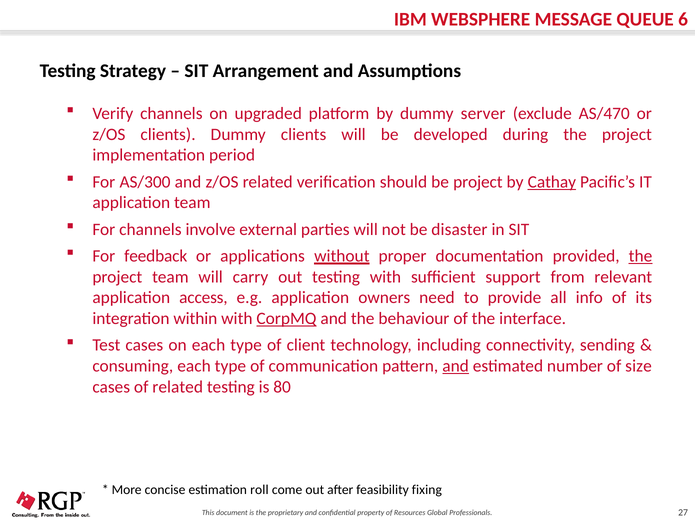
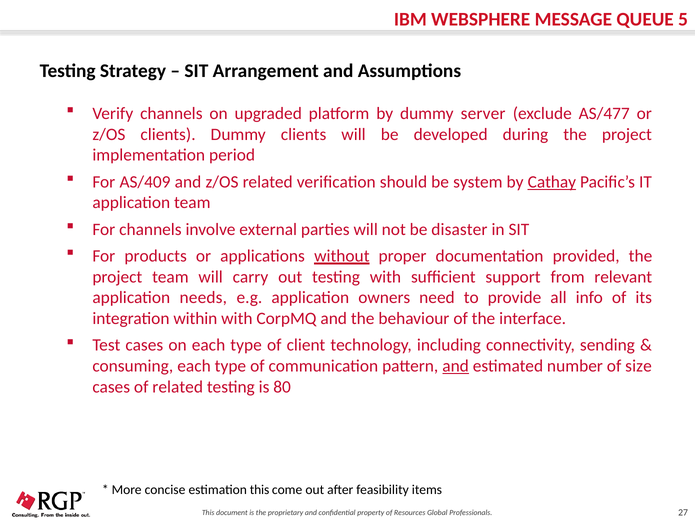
6: 6 -> 5
AS/470: AS/470 -> AS/477
AS/300: AS/300 -> AS/409
be project: project -> system
feedback: feedback -> products
the at (641, 256) underline: present -> none
access: access -> needs
CorpMQ underline: present -> none
estimation roll: roll -> this
fixing: fixing -> items
